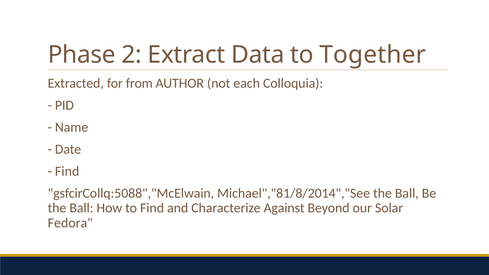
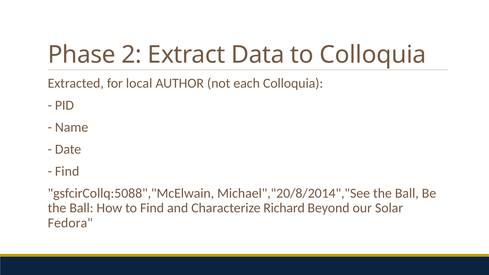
to Together: Together -> Colloquia
from: from -> local
Michael","81/8/2014","See: Michael","81/8/2014","See -> Michael","20/8/2014","See
Against: Against -> Richard
